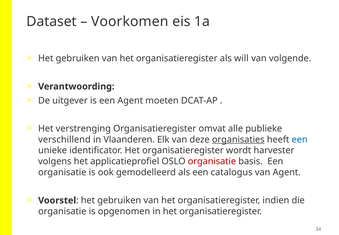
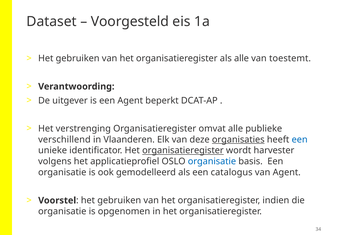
Voorkomen: Voorkomen -> Voorgesteld
als will: will -> alle
volgende: volgende -> toestemt
moeten: moeten -> beperkt
organisatieregister at (183, 150) underline: none -> present
organisatie at (212, 161) colour: red -> blue
